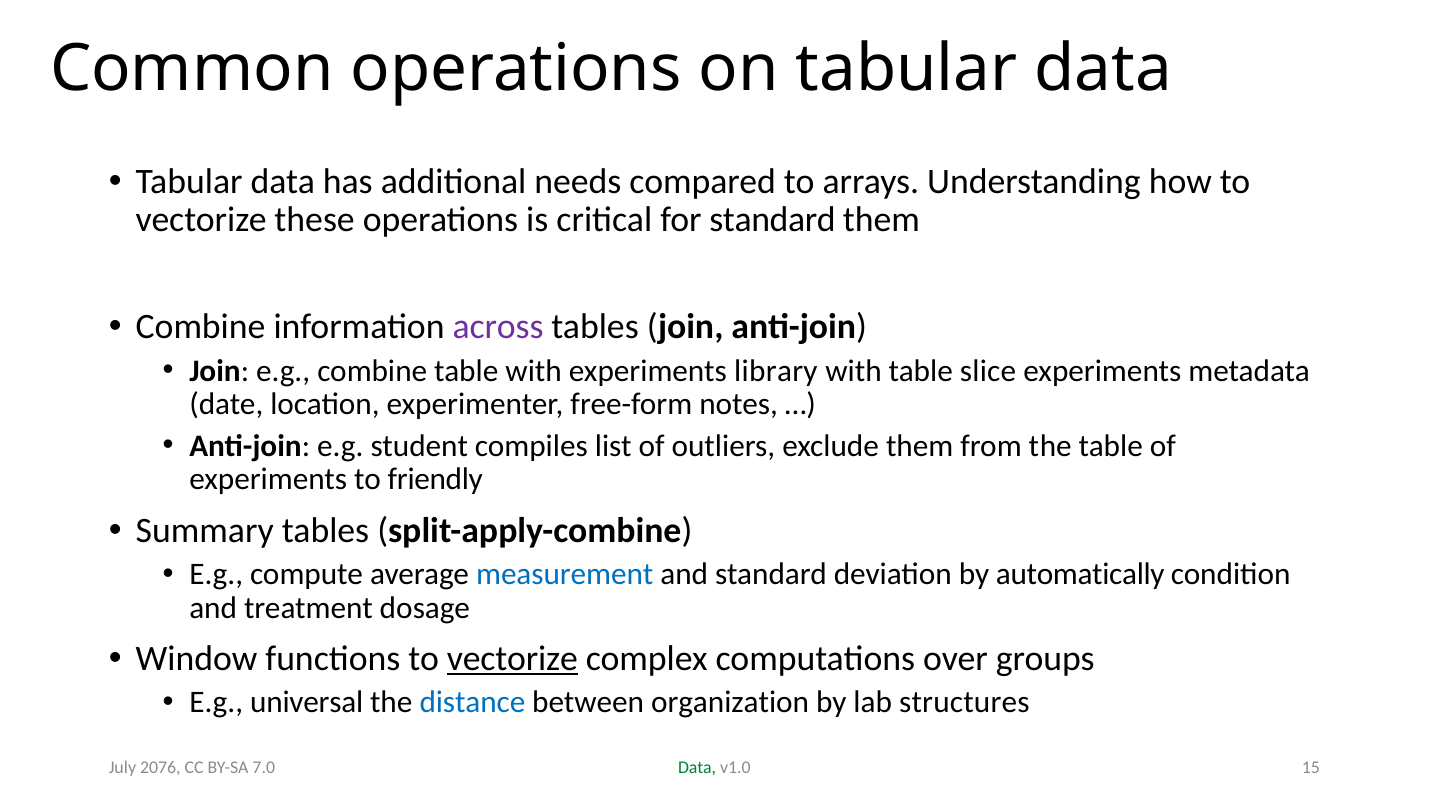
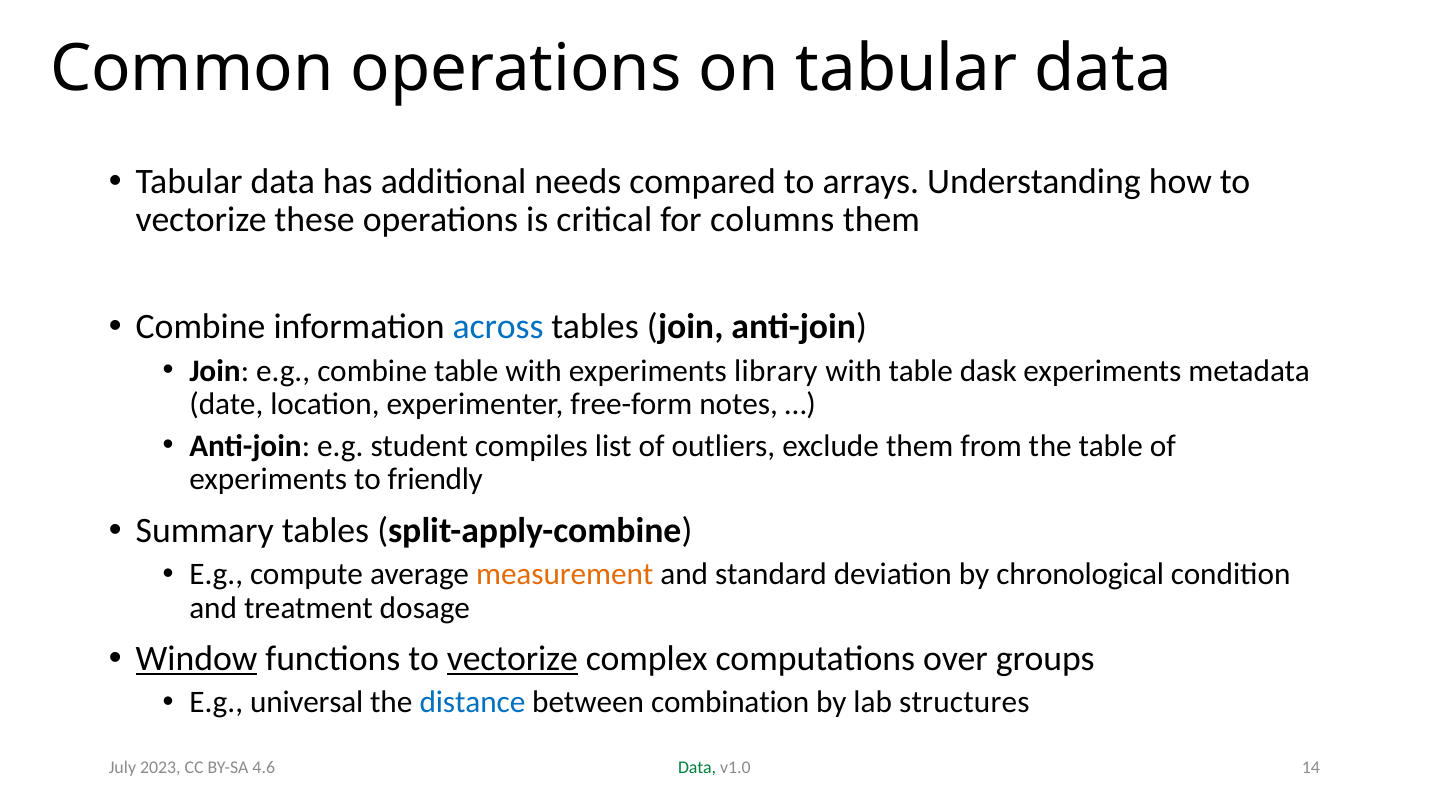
for standard: standard -> columns
across colour: purple -> blue
slice: slice -> dask
measurement colour: blue -> orange
automatically: automatically -> chronological
Window underline: none -> present
organization: organization -> combination
15: 15 -> 14
2076: 2076 -> 2023
7.0: 7.0 -> 4.6
